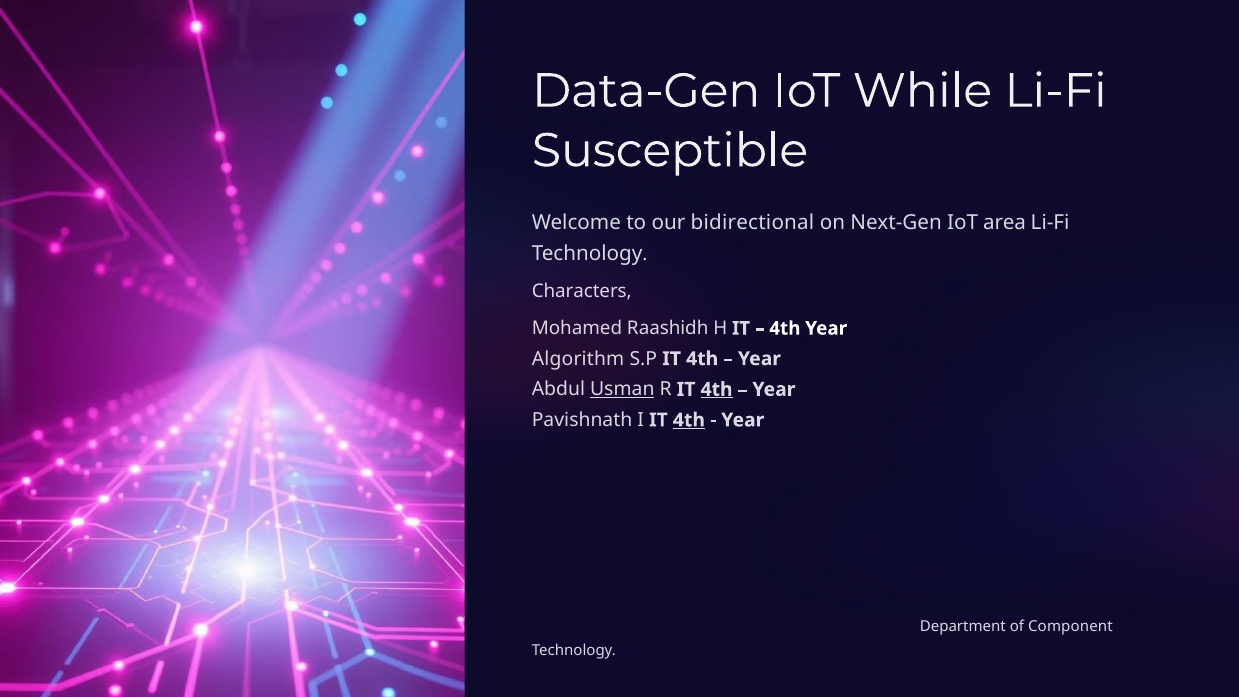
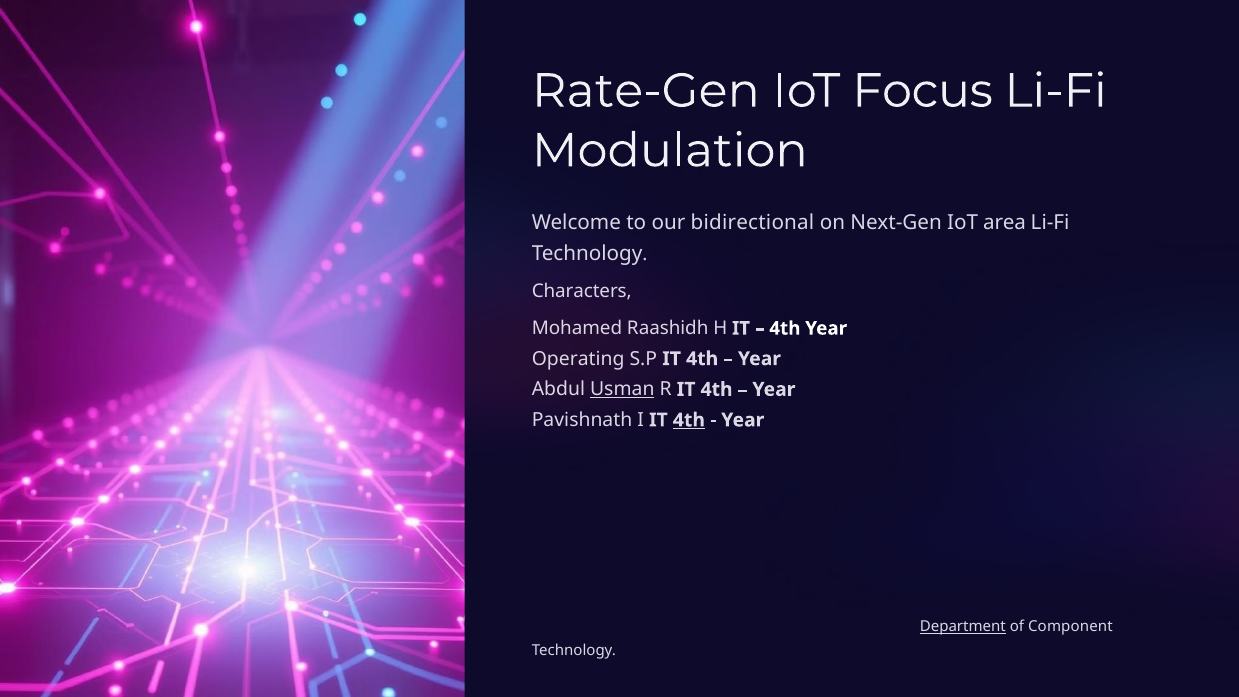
Data-Gen: Data-Gen -> Rate-Gen
While: While -> Focus
Susceptible: Susceptible -> Modulation
Algorithm: Algorithm -> Operating
4th at (717, 389) underline: present -> none
Department underline: none -> present
